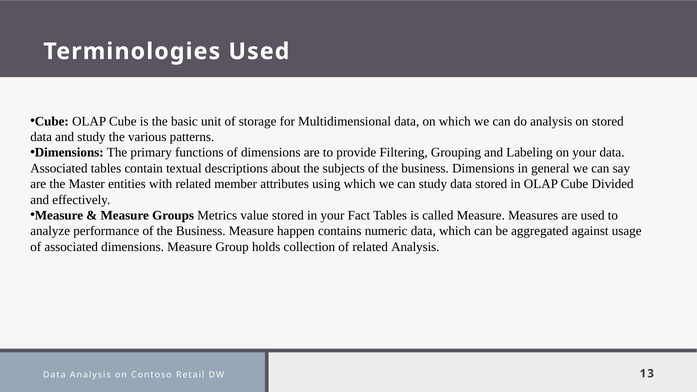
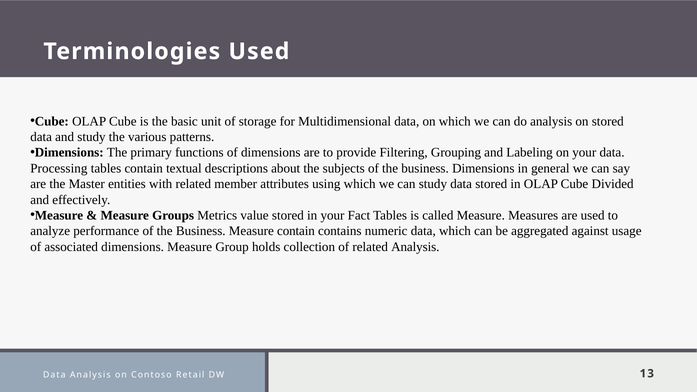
Associated at (59, 168): Associated -> Processing
Measure happen: happen -> contain
